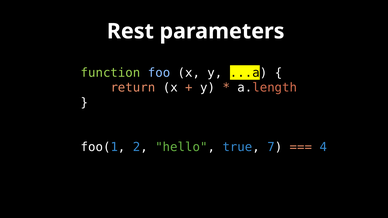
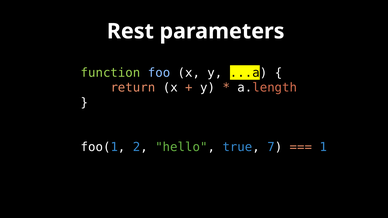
4: 4 -> 1
